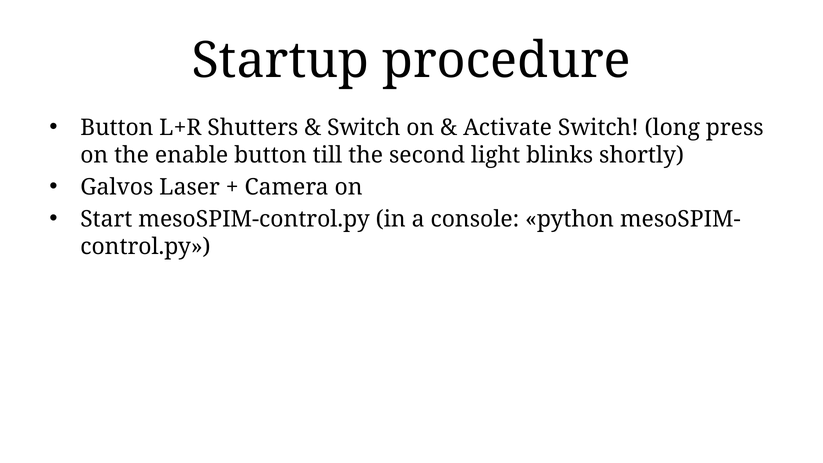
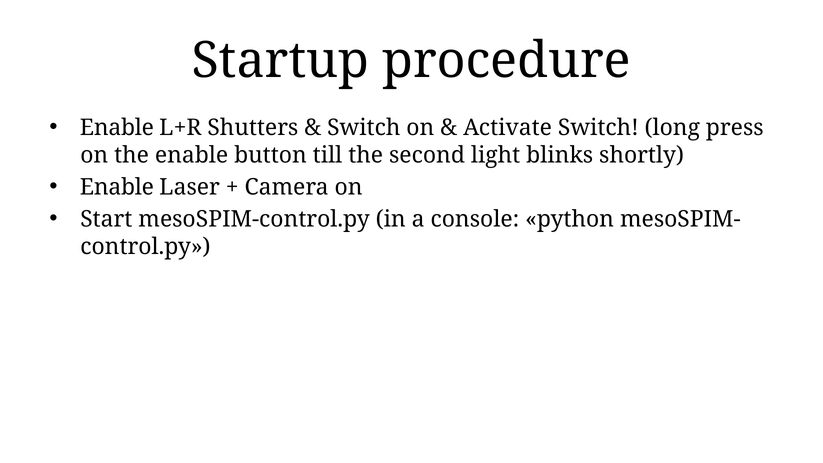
Button at (117, 128): Button -> Enable
Galvos at (117, 187): Galvos -> Enable
